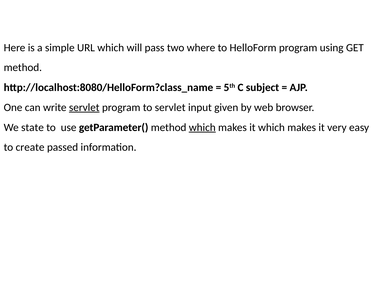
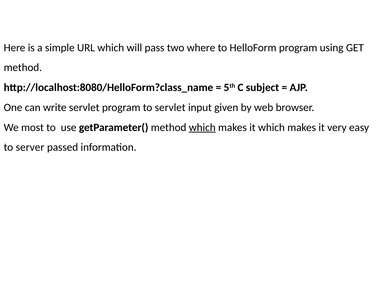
servlet at (84, 107) underline: present -> none
state: state -> most
create: create -> server
